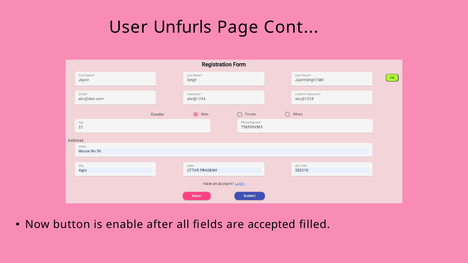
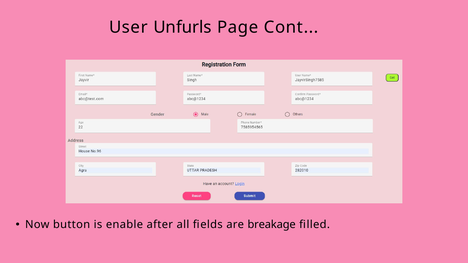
accepted: accepted -> breakage
